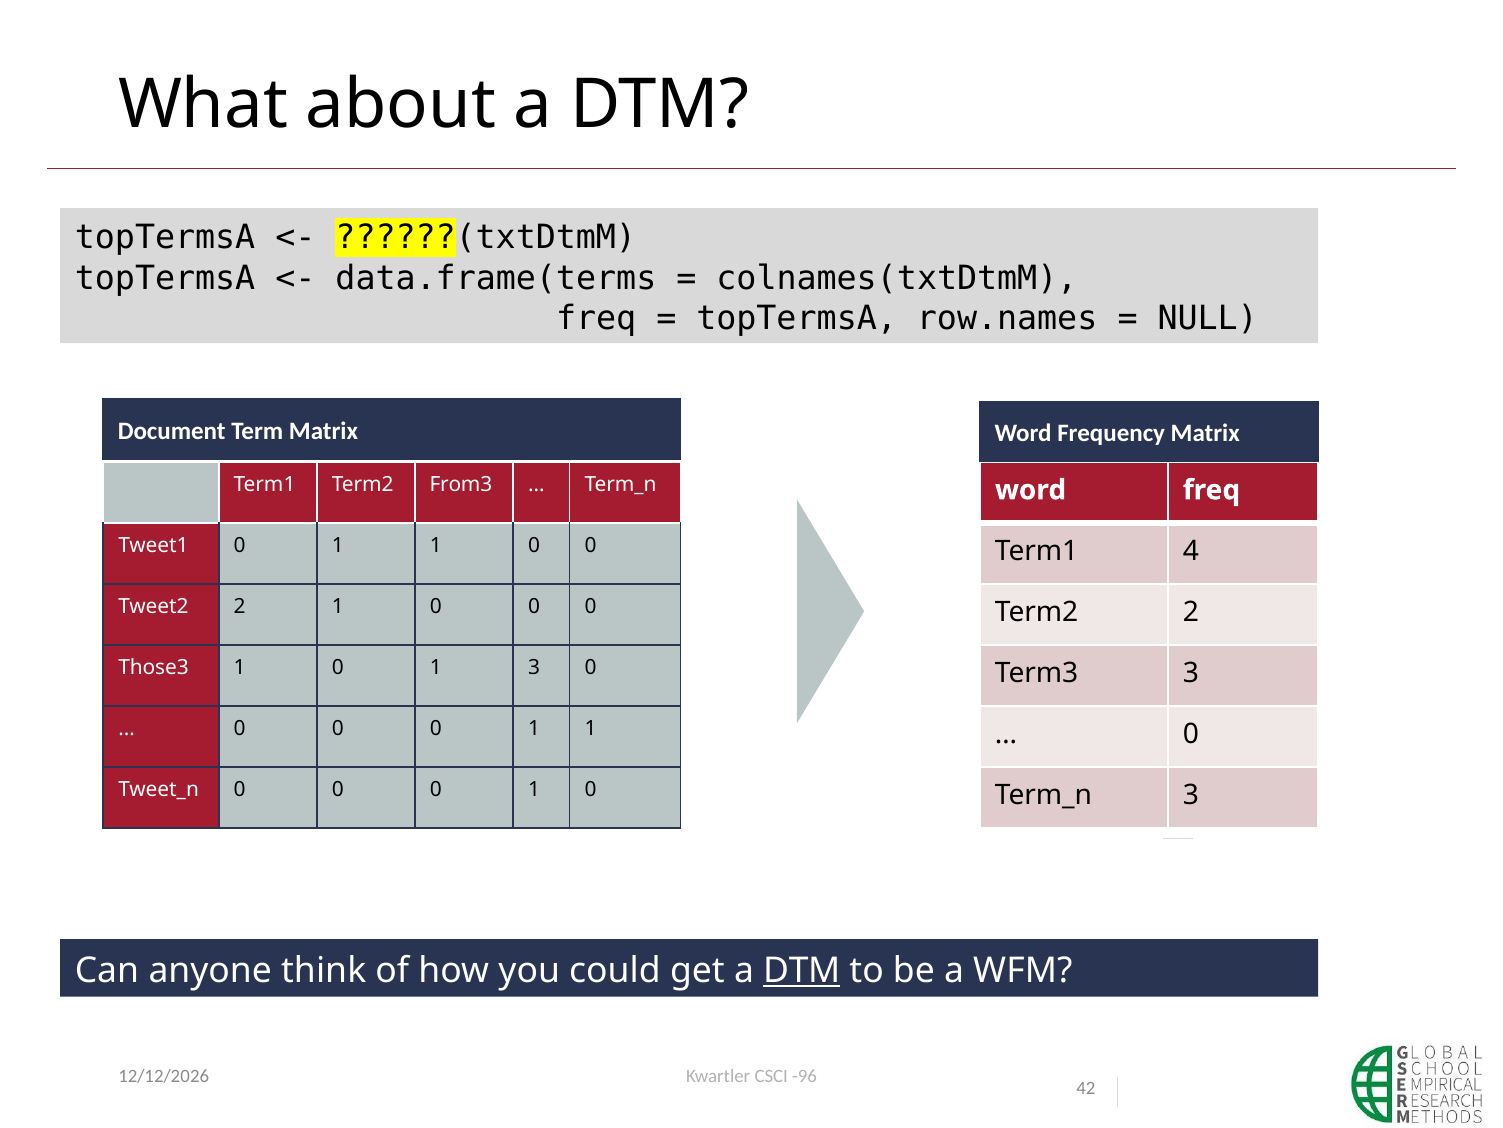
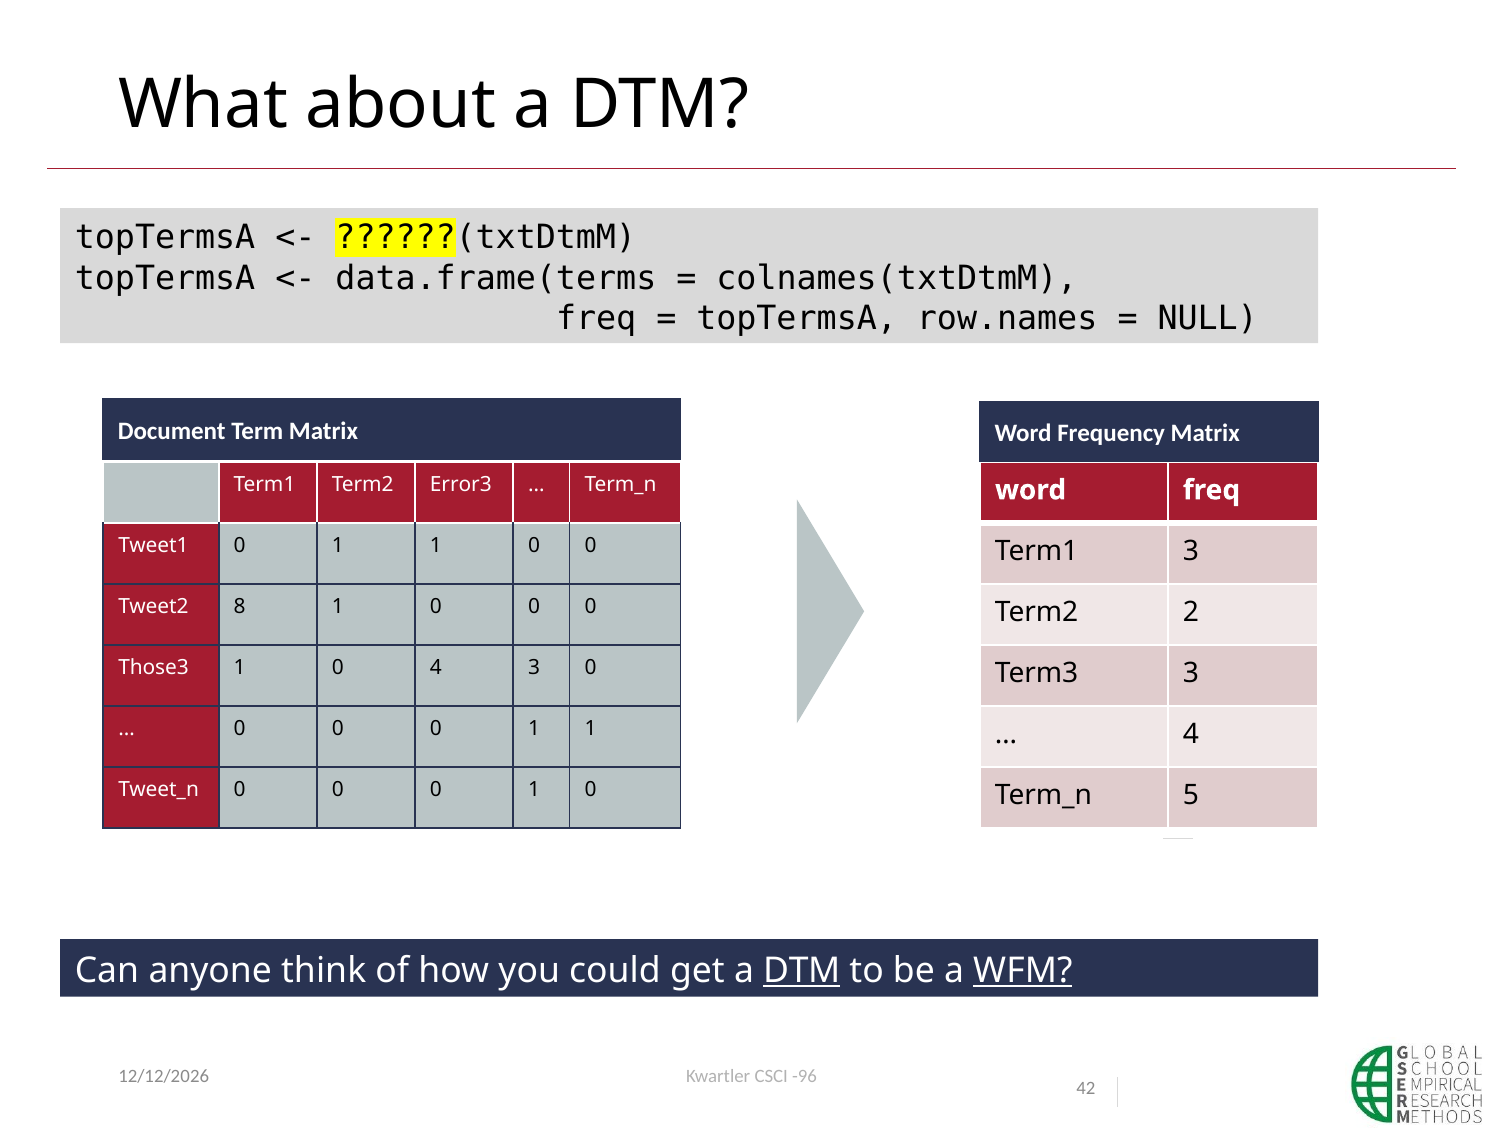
From3: From3 -> Error3
Term1 4: 4 -> 3
Tweet2 2: 2 -> 8
1 0 1: 1 -> 4
0 at (1191, 734): 0 -> 4
3 at (1191, 795): 3 -> 5
WFM underline: none -> present
